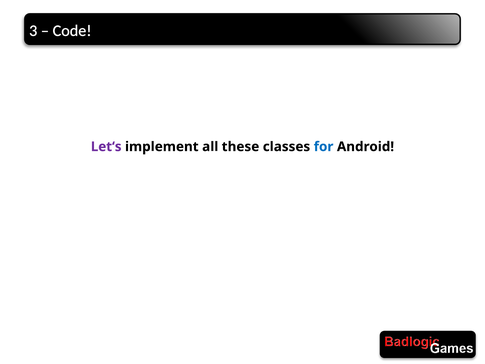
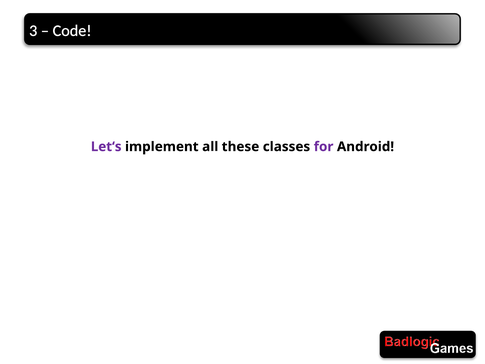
for colour: blue -> purple
